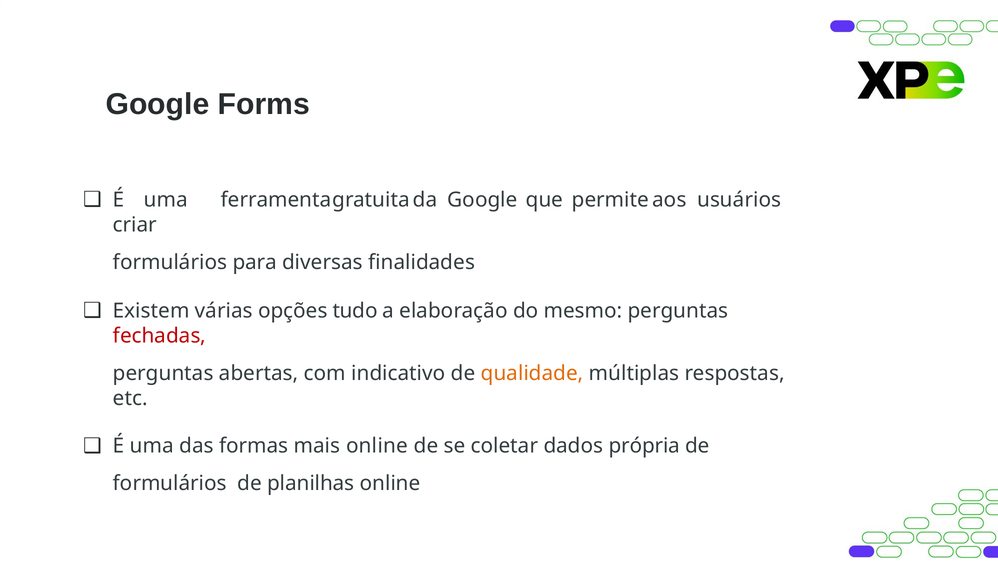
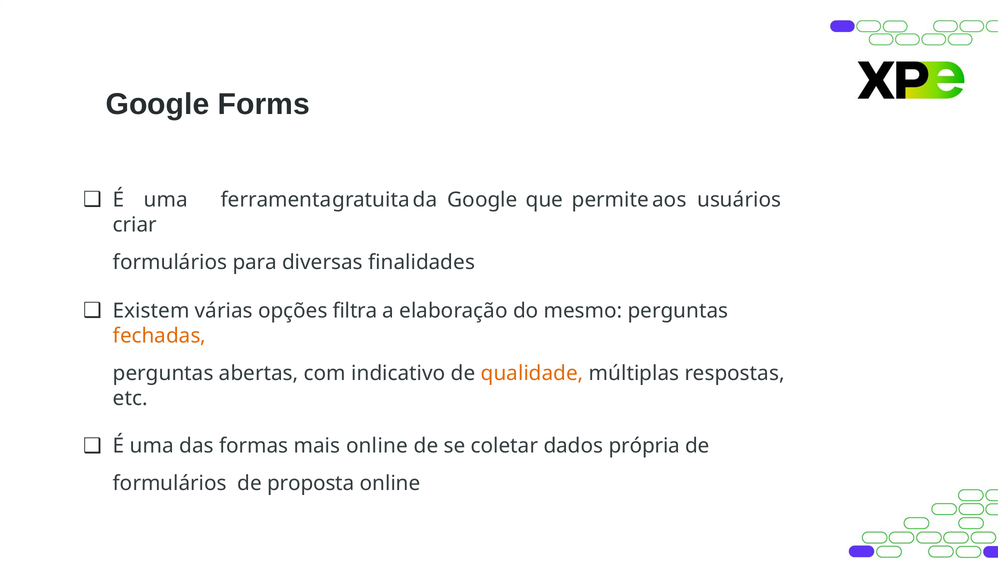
tudo: tudo -> filtra
fechadas colour: red -> orange
planilhas: planilhas -> proposta
